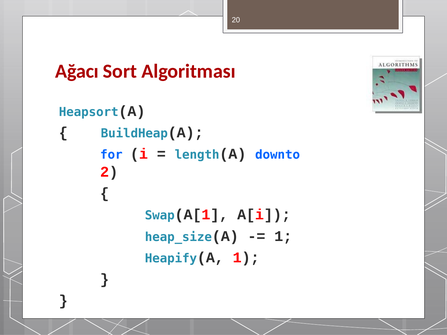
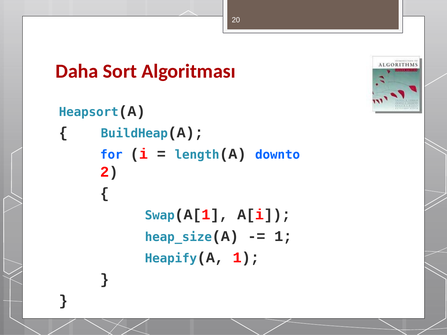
Ağacı: Ağacı -> Daha
